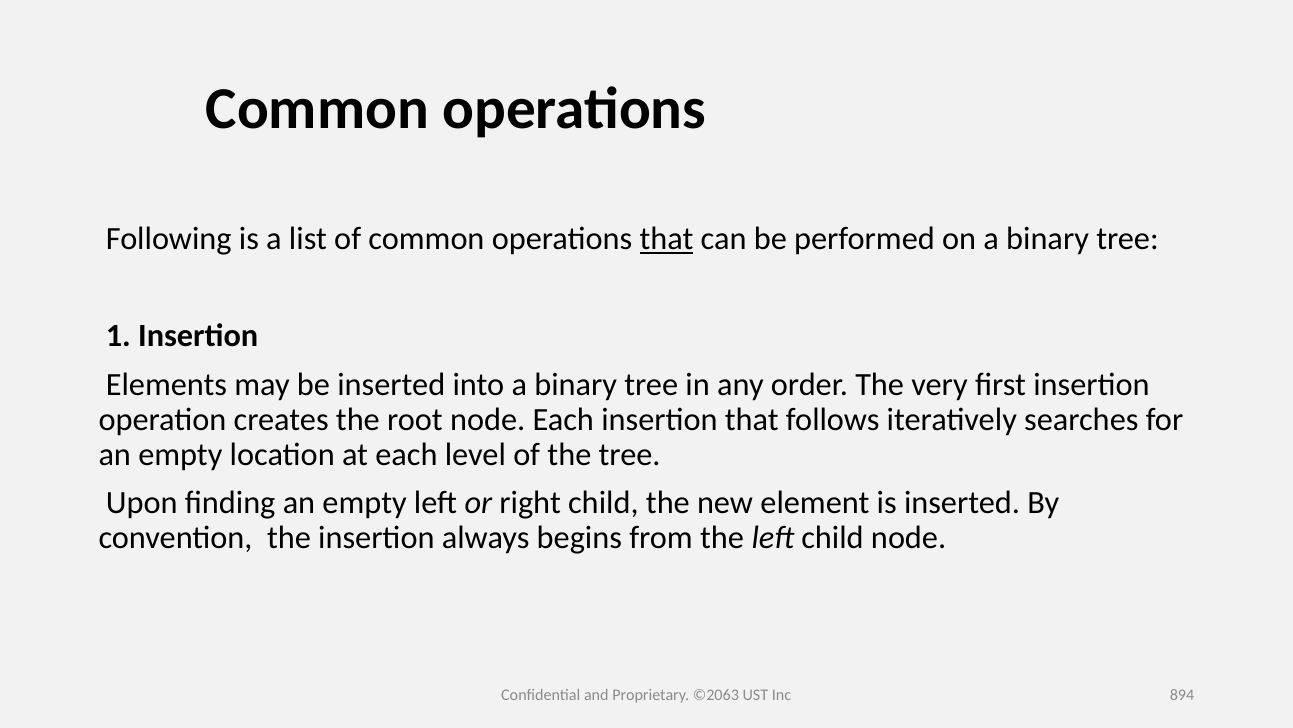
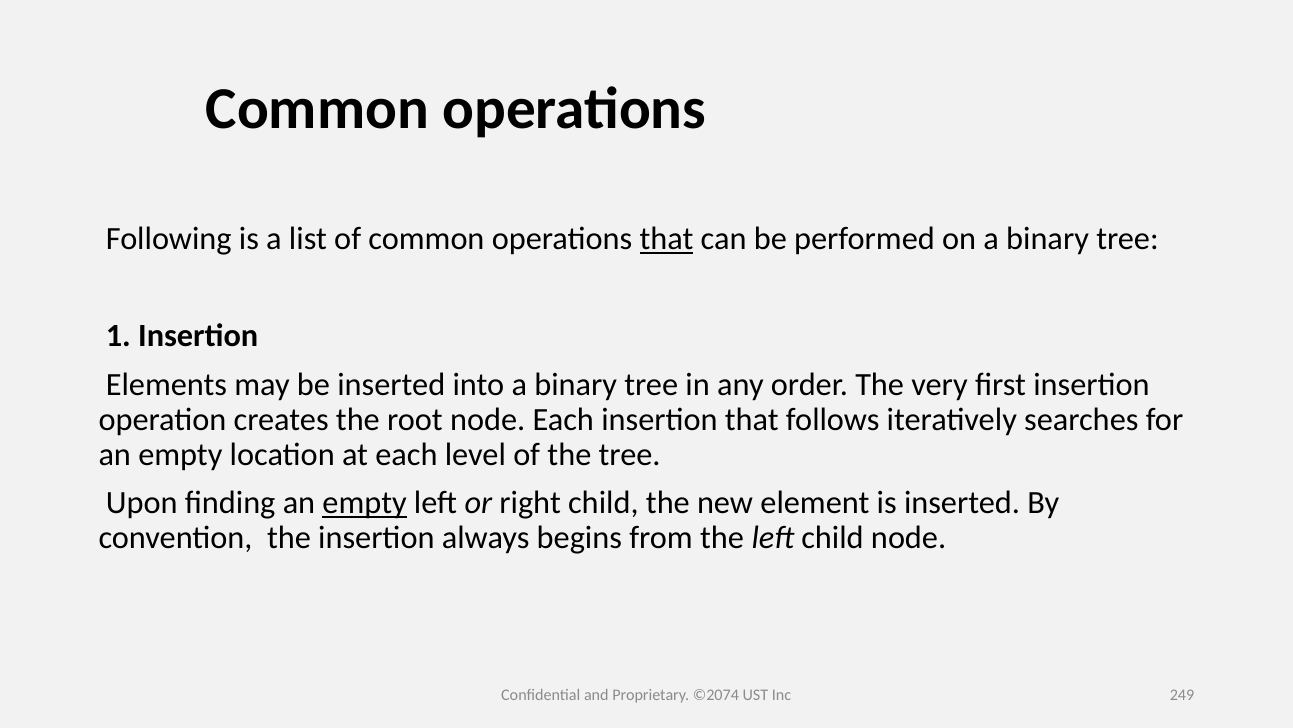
empty at (365, 502) underline: none -> present
©2063: ©2063 -> ©2074
894: 894 -> 249
